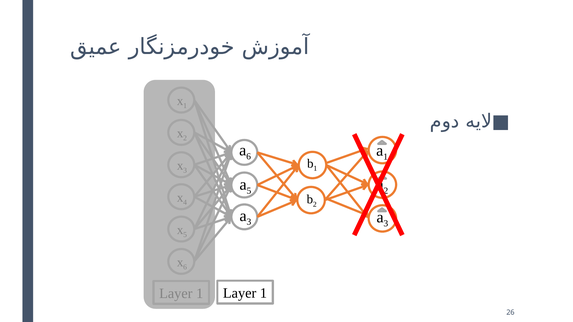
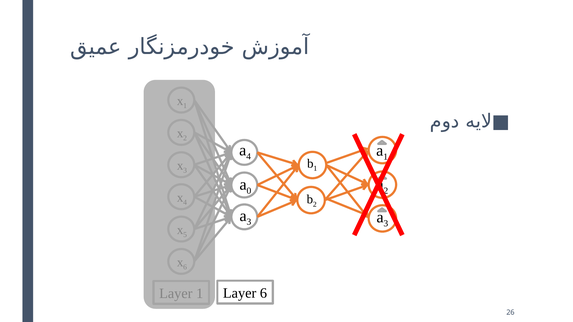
6 at (249, 157): 6 -> 4
5 at (249, 191): 5 -> 0
1 at (263, 293): 1 -> 6
